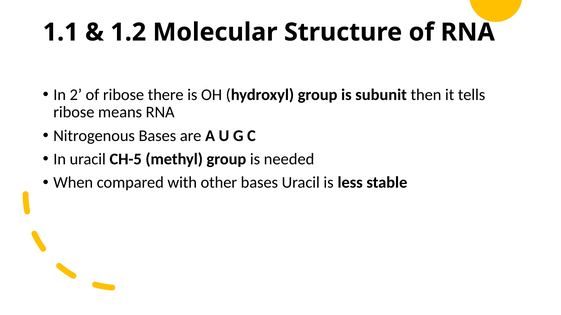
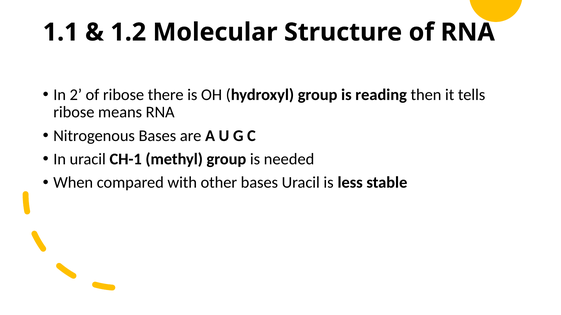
subunit: subunit -> reading
CH-5: CH-5 -> CH-1
